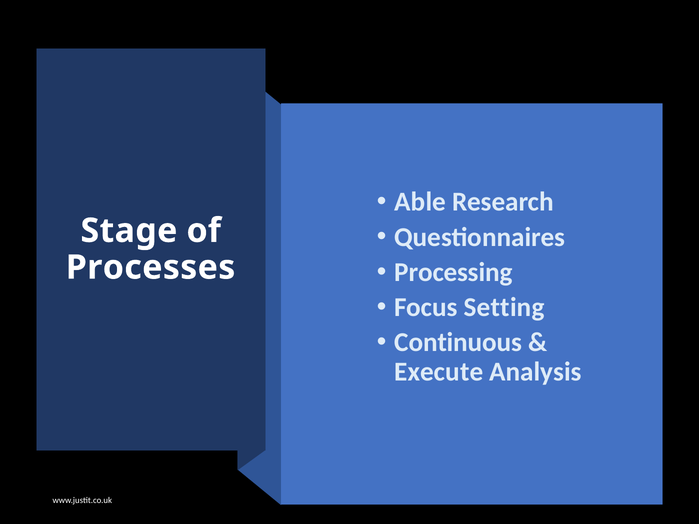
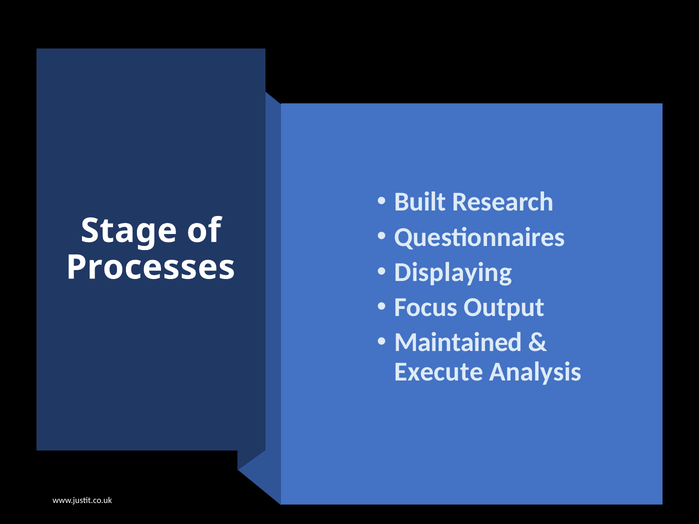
Able: Able -> Built
Processing: Processing -> Displaying
Setting: Setting -> Output
Continuous: Continuous -> Maintained
